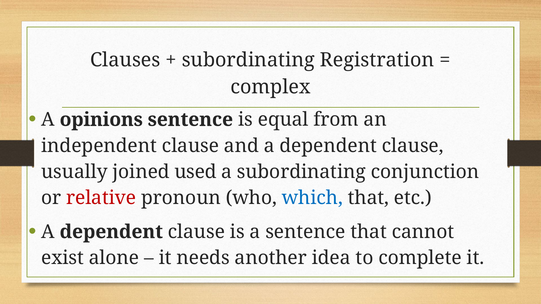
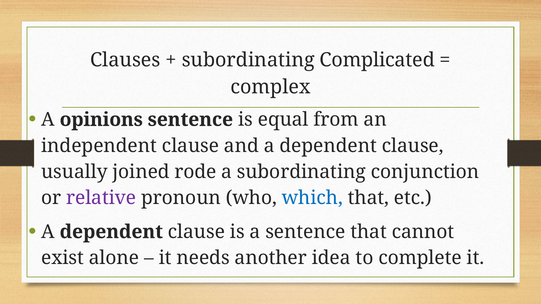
Registration: Registration -> Complicated
used: used -> rode
relative colour: red -> purple
